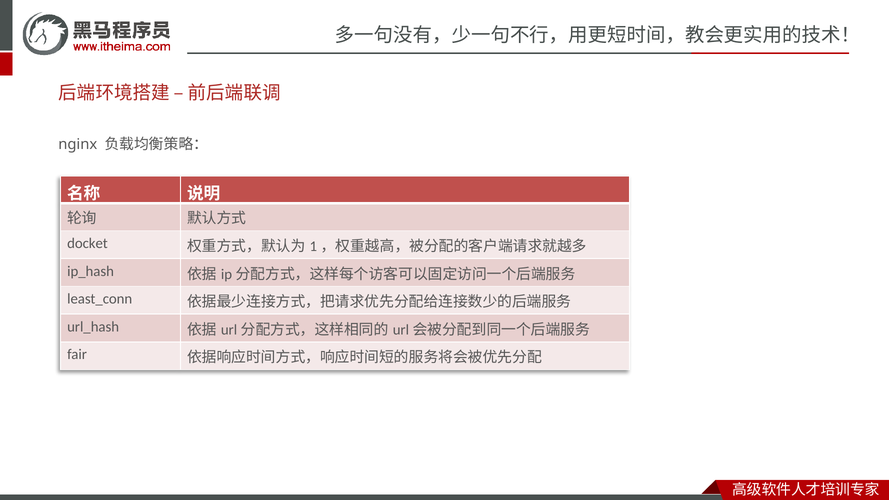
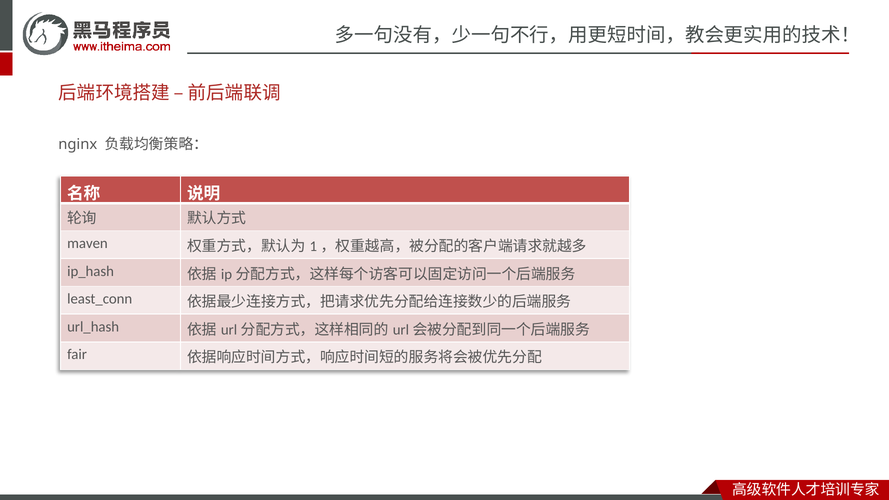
docket: docket -> maven
